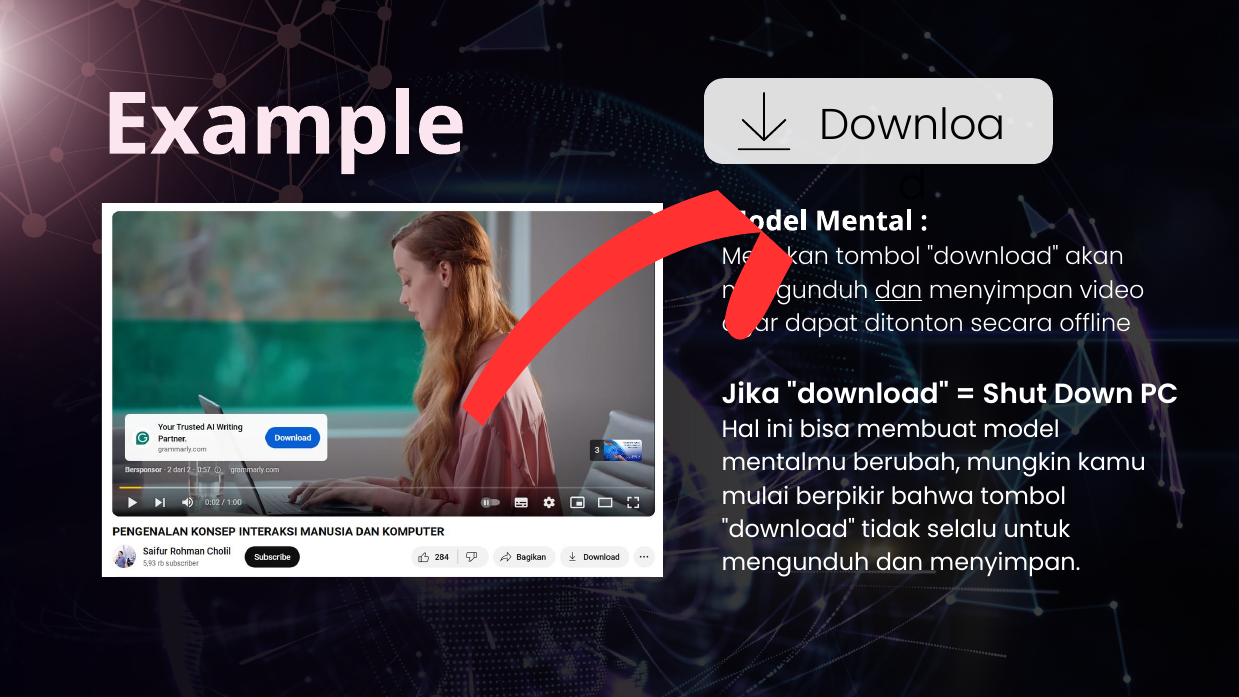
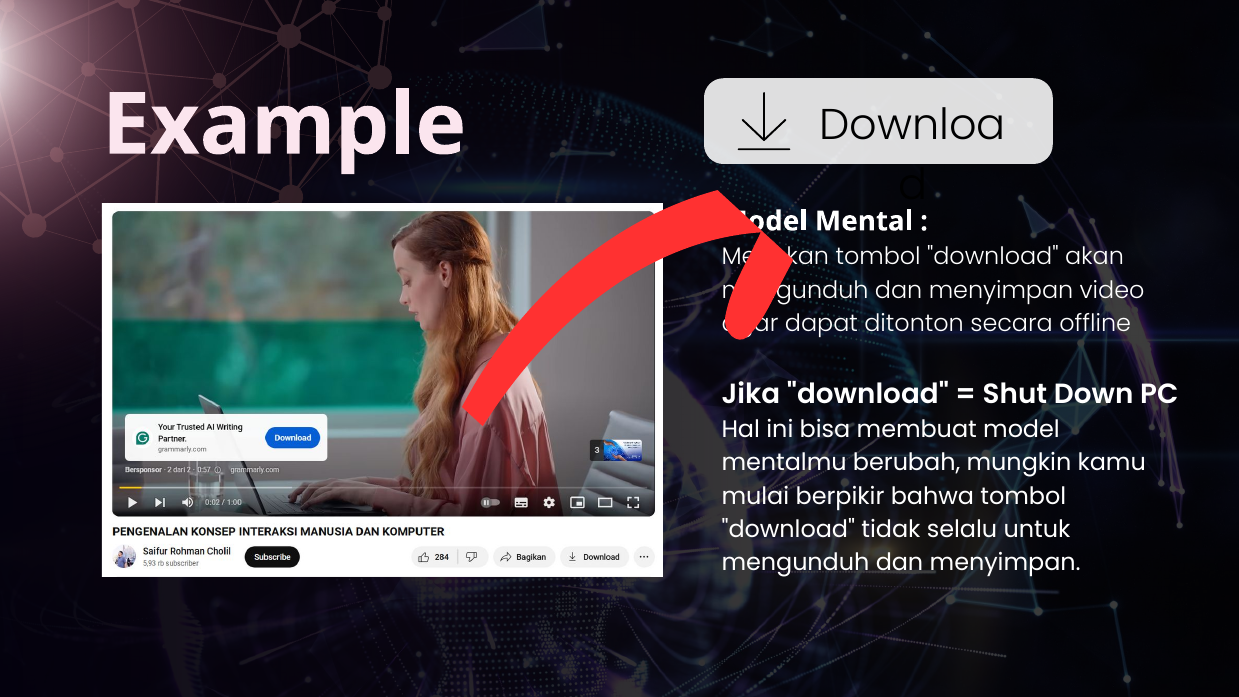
dan at (899, 290) underline: present -> none
